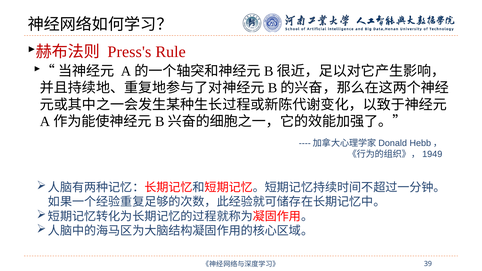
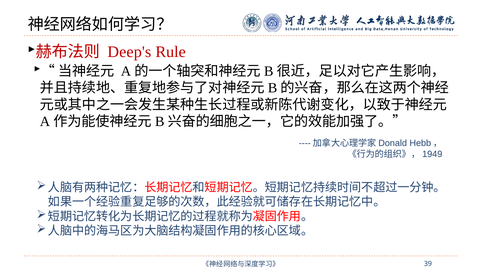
Press's: Press's -> Deep's
